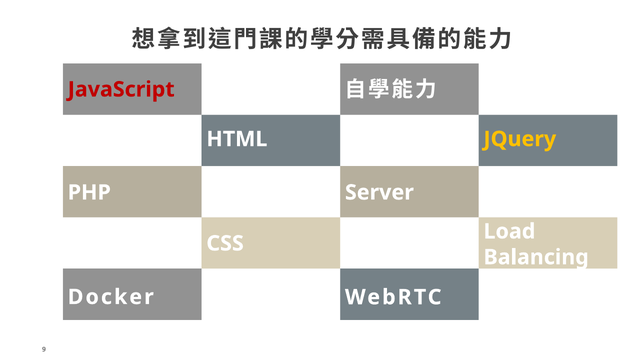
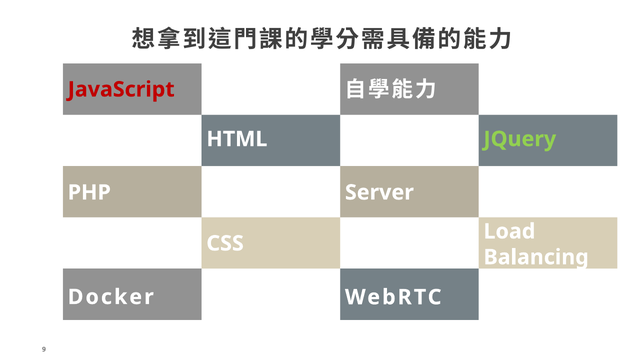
JQuery colour: yellow -> light green
